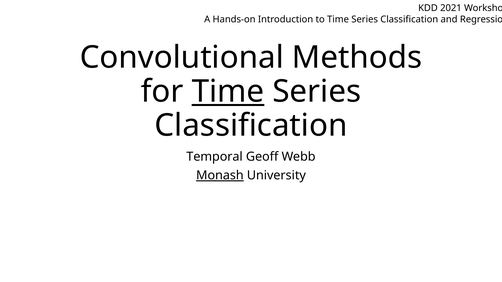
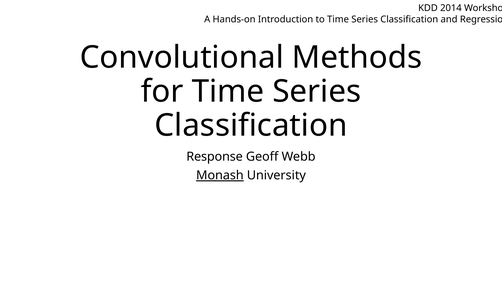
2021: 2021 -> 2014
Time at (228, 92) underline: present -> none
Temporal: Temporal -> Response
